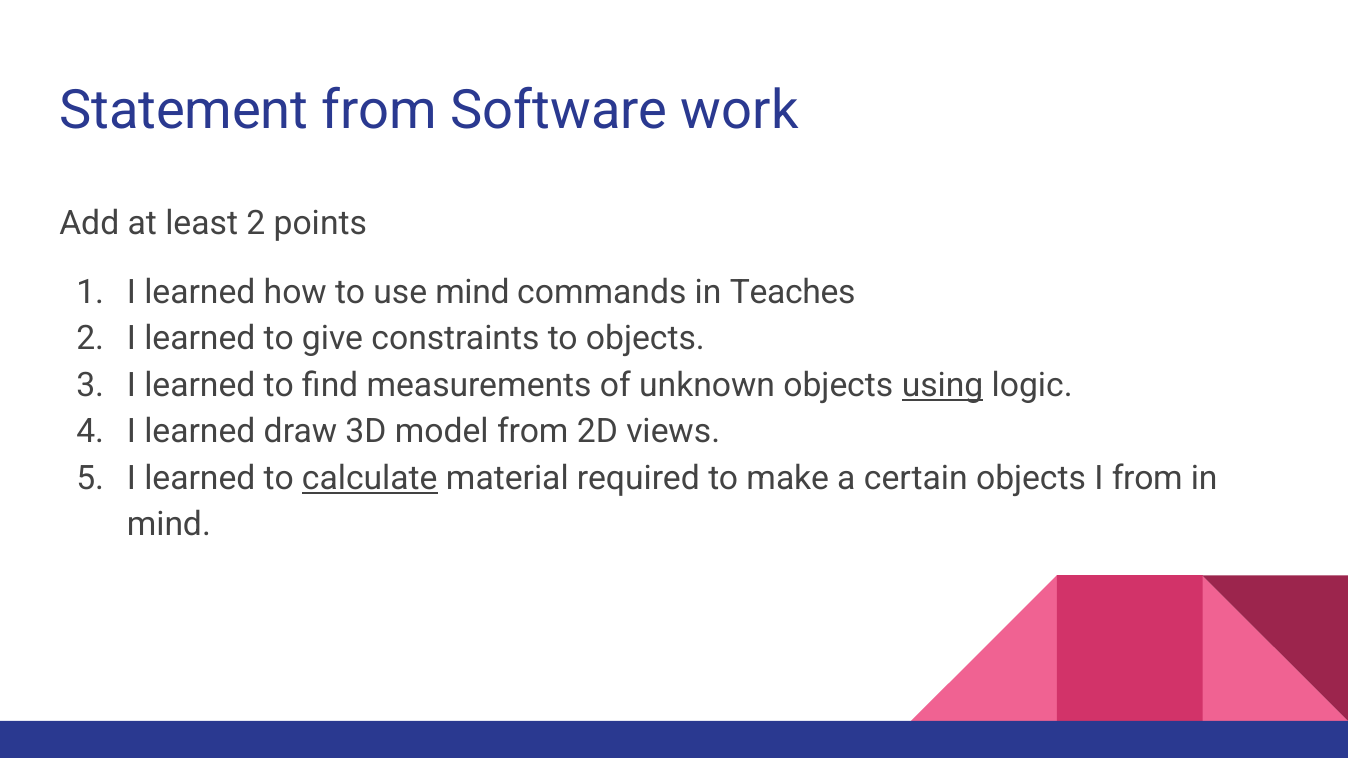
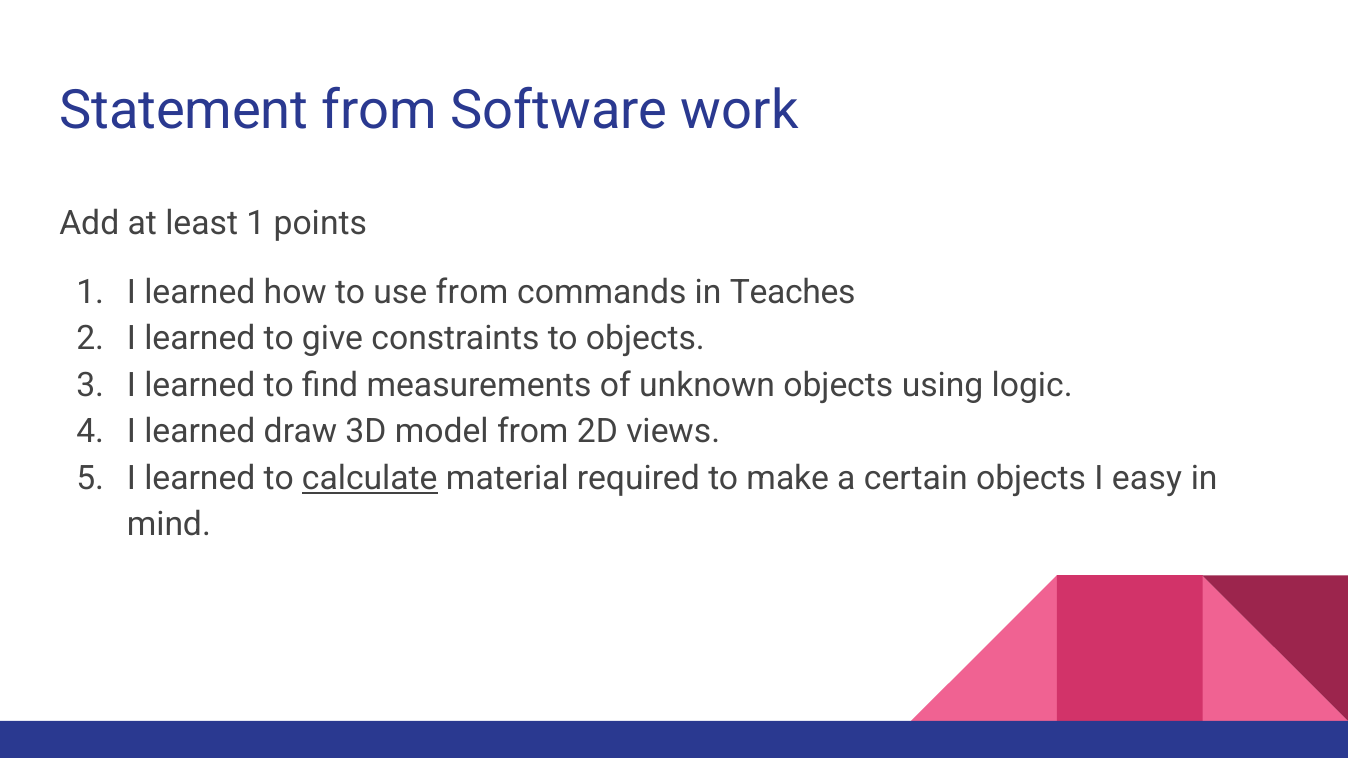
least 2: 2 -> 1
use mind: mind -> from
using underline: present -> none
I from: from -> easy
